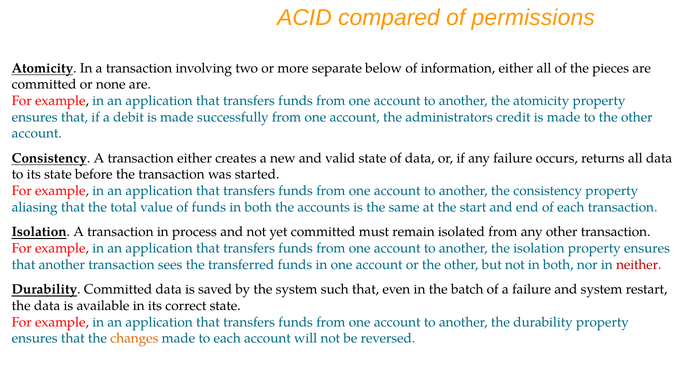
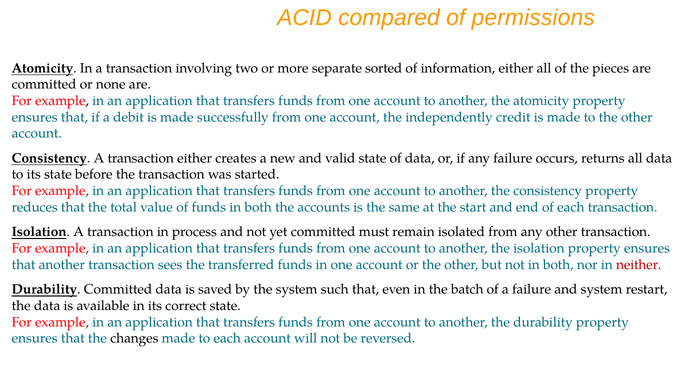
below: below -> sorted
administrators: administrators -> independently
aliasing: aliasing -> reduces
changes colour: orange -> black
